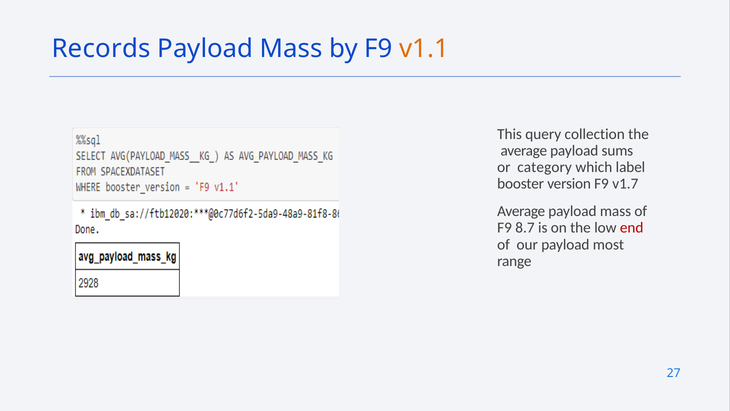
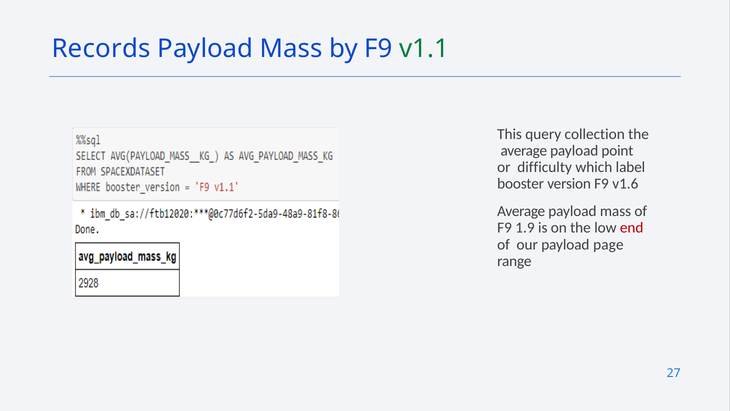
v1.1 colour: orange -> green
sums: sums -> point
category: category -> difficulty
v1.7: v1.7 -> v1.6
8.7: 8.7 -> 1.9
most: most -> page
